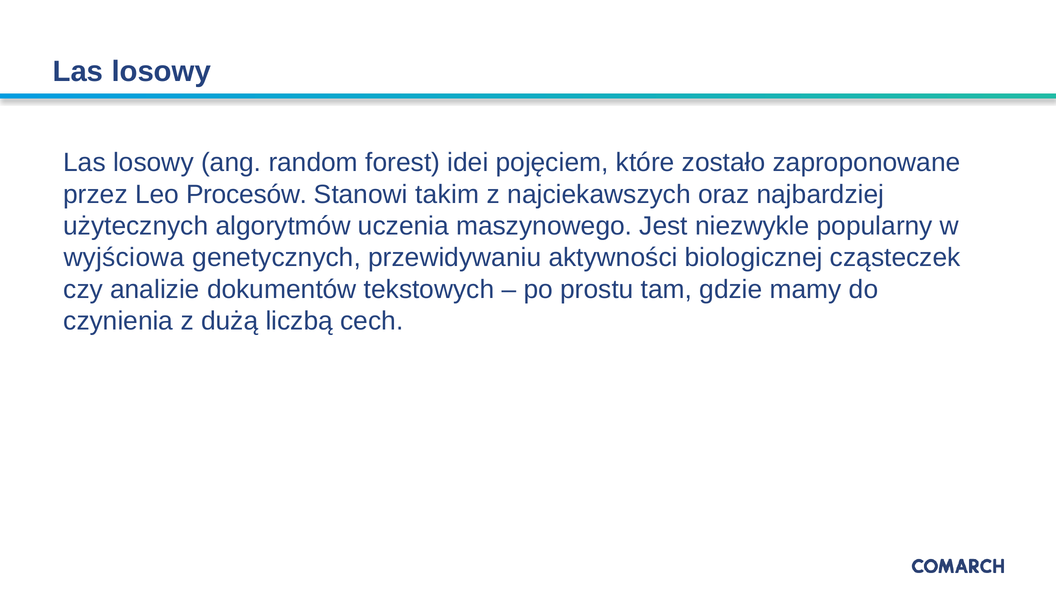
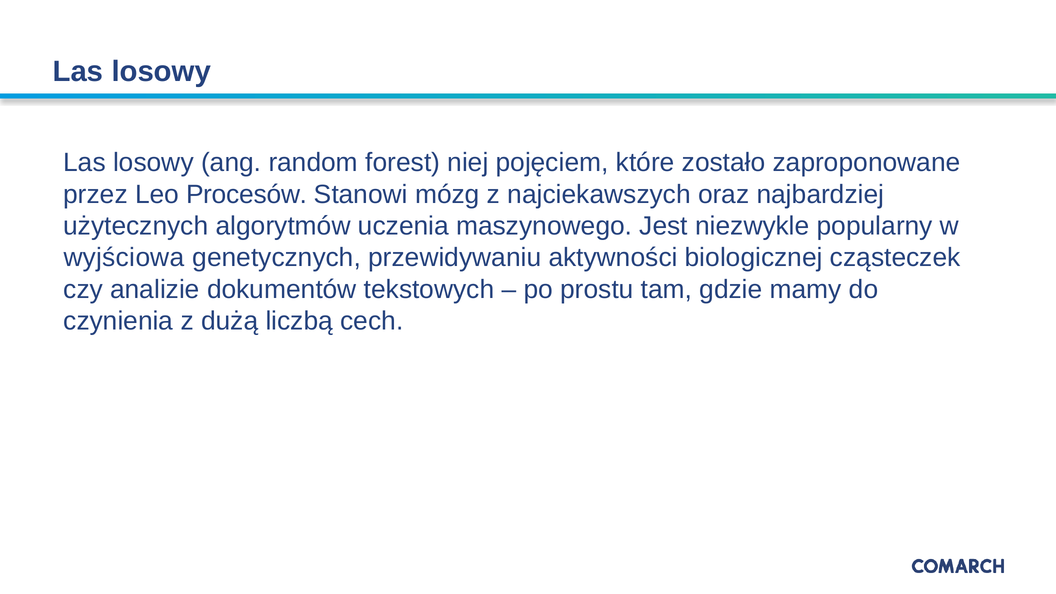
idei: idei -> niej
takim: takim -> mózg
